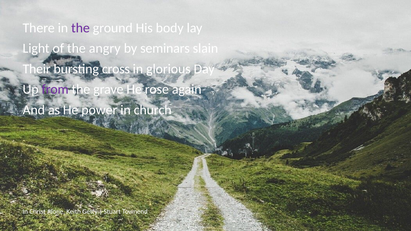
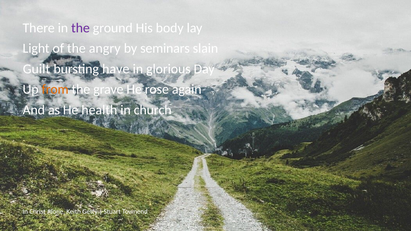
Their: Their -> Guilt
cross: cross -> have
from colour: purple -> orange
power: power -> health
